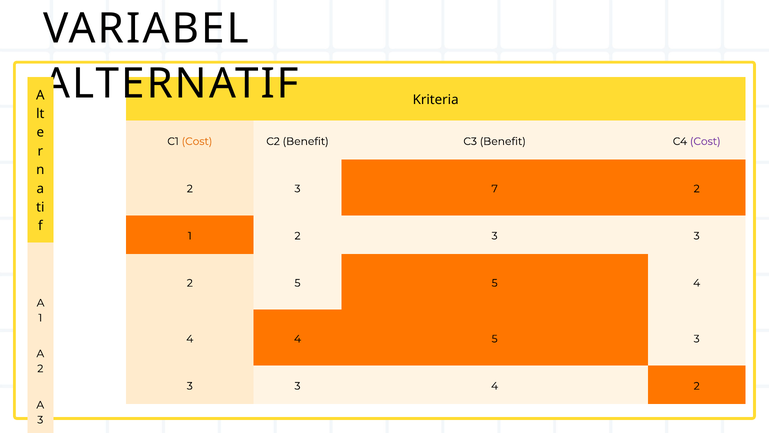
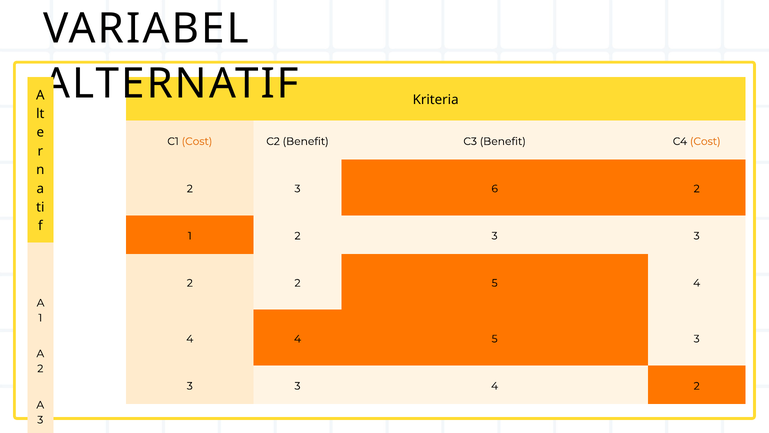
Cost at (705, 141) colour: purple -> orange
7: 7 -> 6
2 5: 5 -> 2
